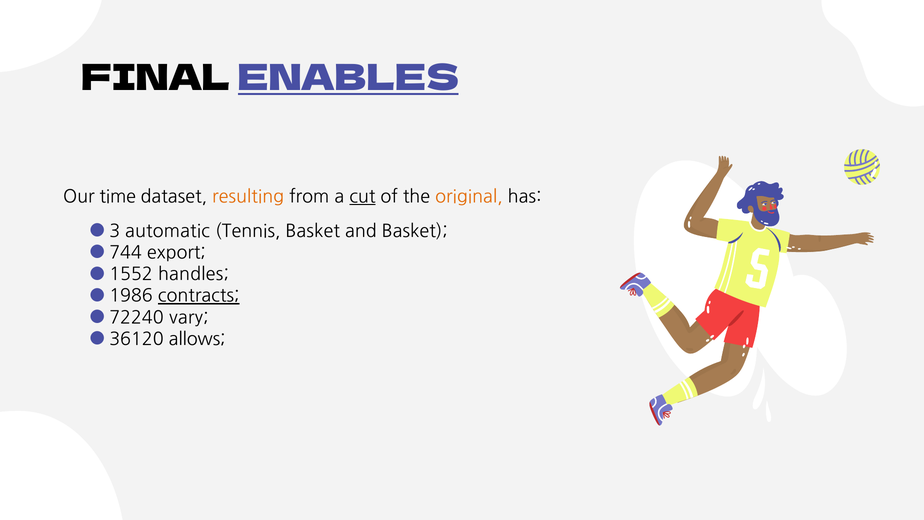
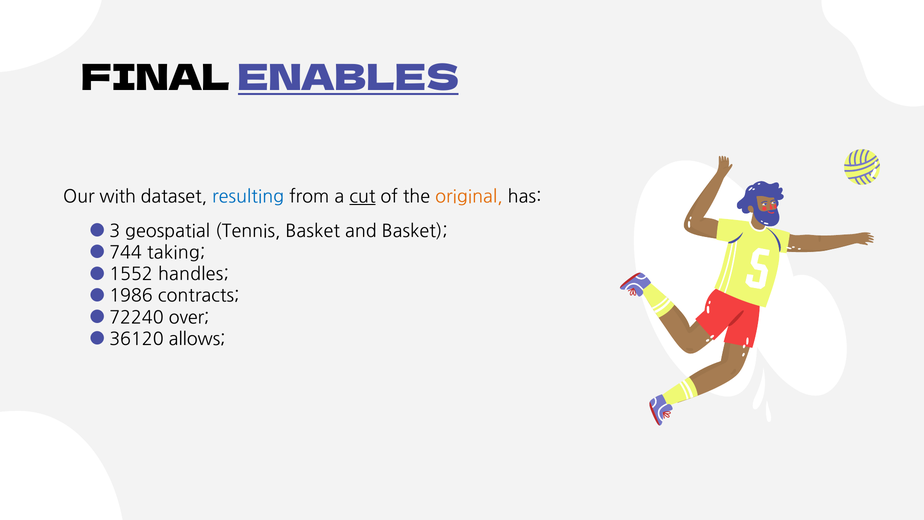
time: time -> with
resulting colour: orange -> blue
automatic: automatic -> geospatial
export: export -> taking
contracts underline: present -> none
vary: vary -> over
